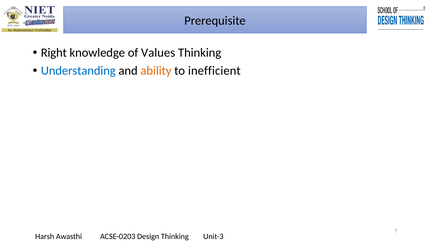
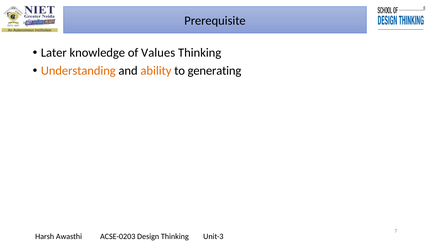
Right: Right -> Later
Understanding colour: blue -> orange
inefficient: inefficient -> generating
